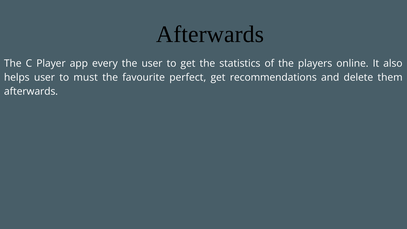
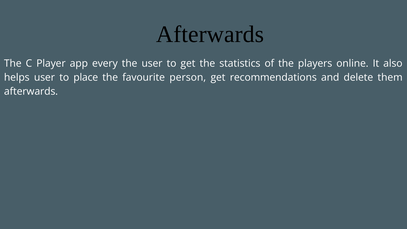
must: must -> place
perfect: perfect -> person
